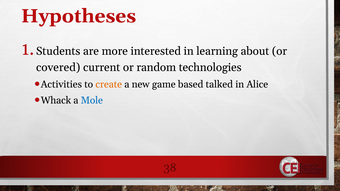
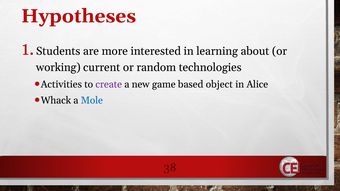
covered: covered -> working
create colour: orange -> purple
talked: talked -> object
